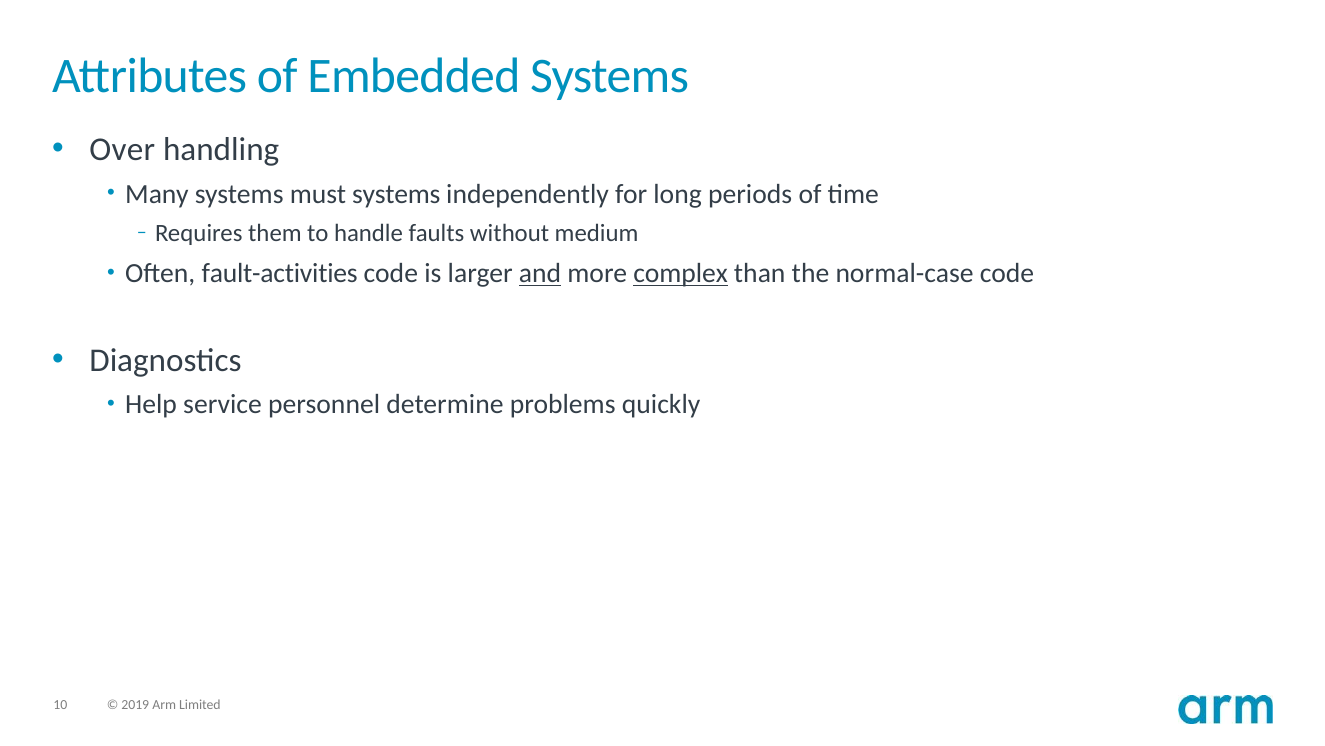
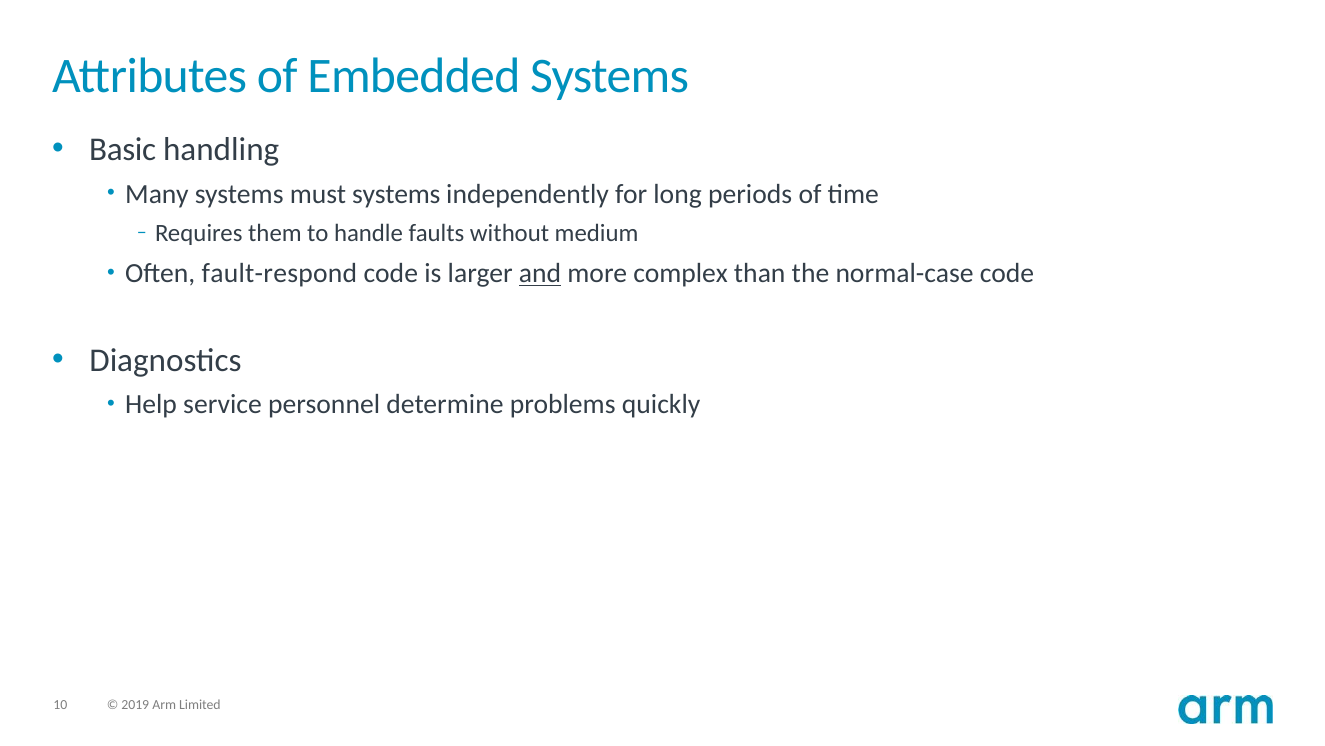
Over: Over -> Basic
fault-activities: fault-activities -> fault-respond
complex underline: present -> none
